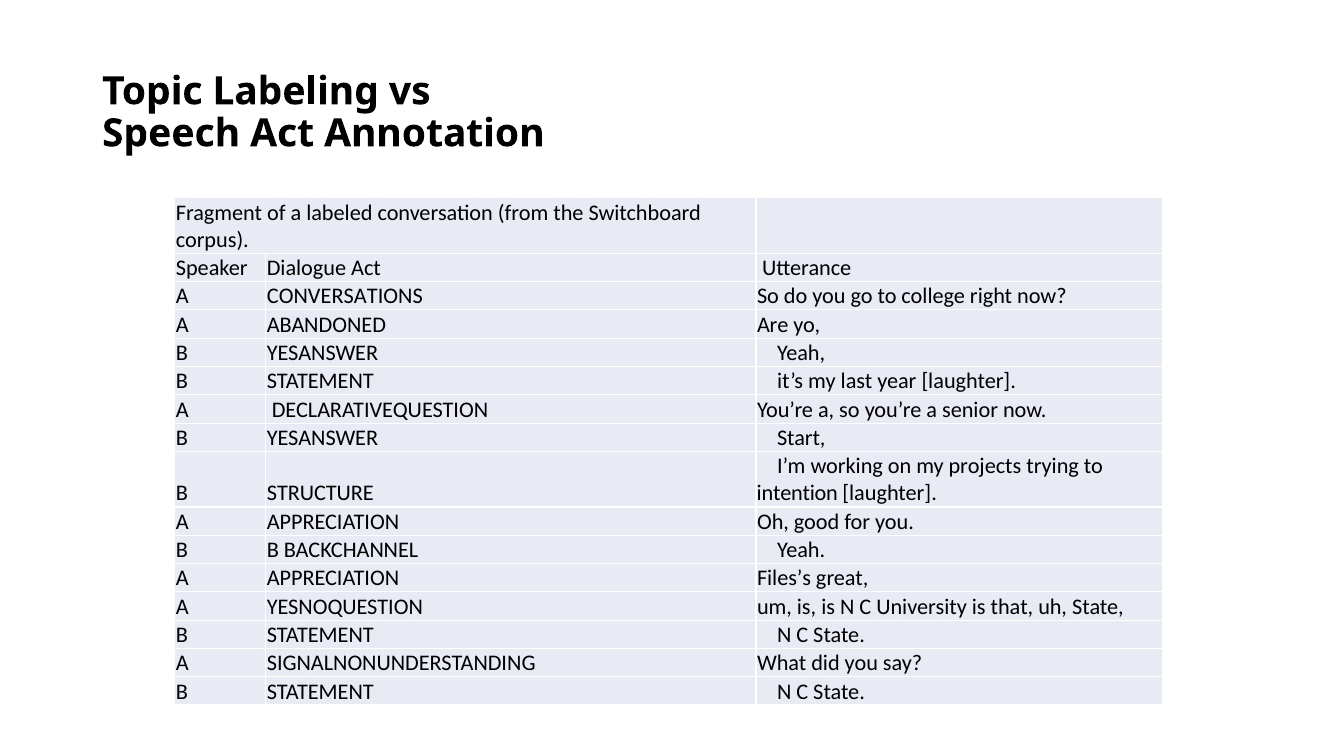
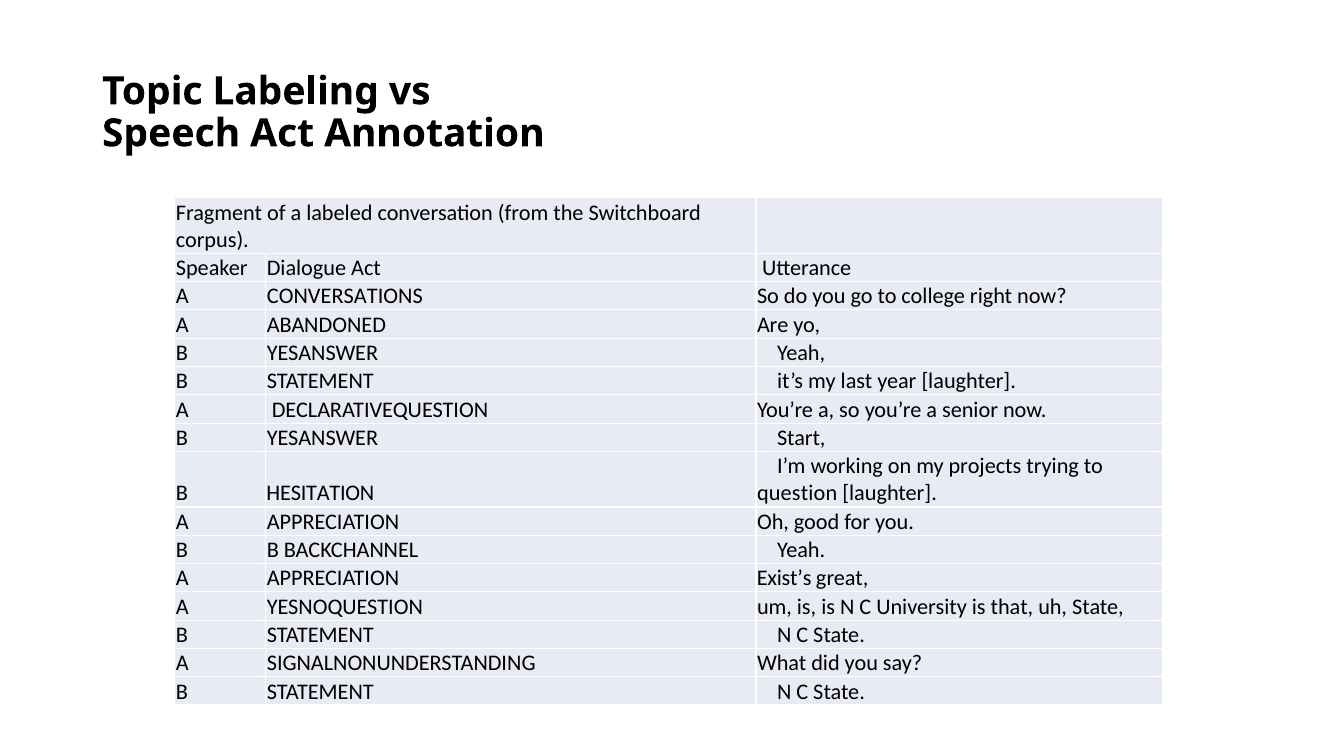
STRUCTURE: STRUCTURE -> HESITATION
intention: intention -> question
Files’s: Files’s -> Exist’s
